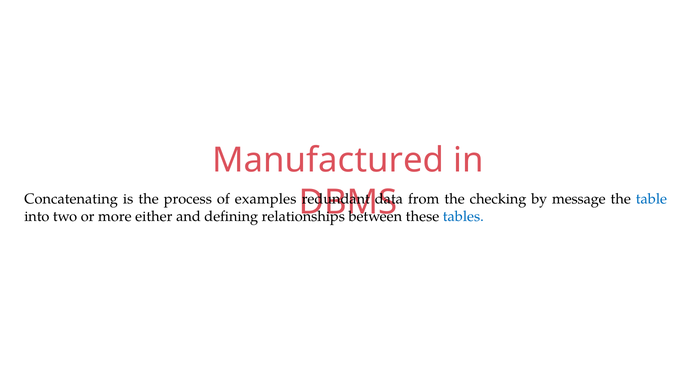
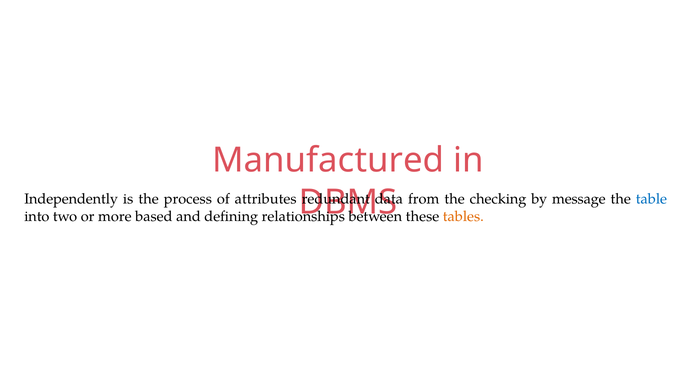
Concatenating: Concatenating -> Independently
examples: examples -> attributes
either: either -> based
tables colour: blue -> orange
